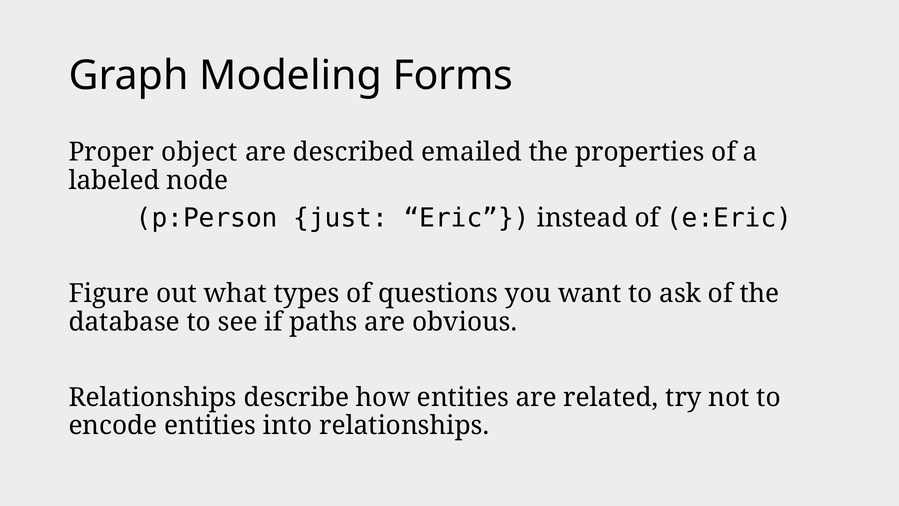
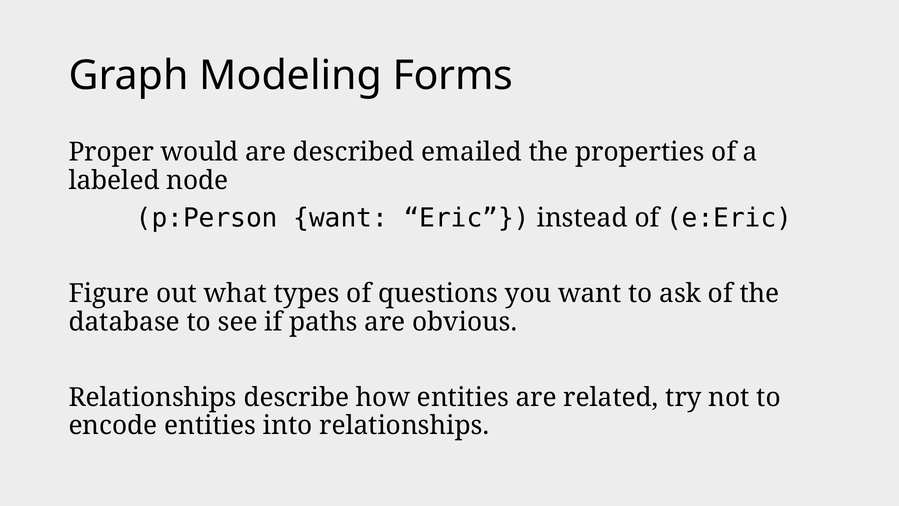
object: object -> would
p:Person just: just -> want
